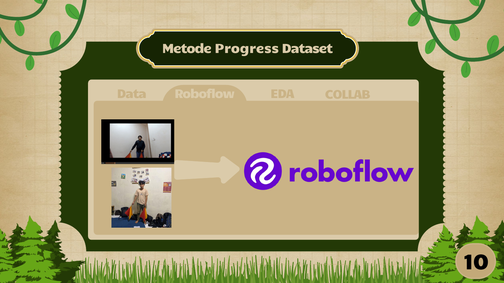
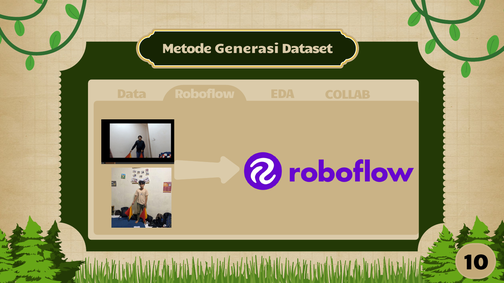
Progress: Progress -> Generasi
